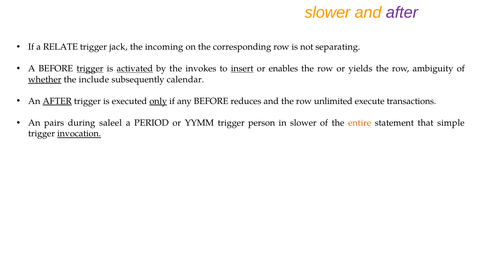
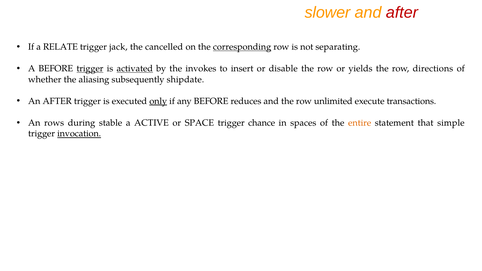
after at (402, 13) colour: purple -> red
incoming: incoming -> cancelled
corresponding underline: none -> present
insert underline: present -> none
enables: enables -> disable
ambiguity: ambiguity -> directions
whether underline: present -> none
include: include -> aliasing
calendar: calendar -> shipdate
AFTER at (57, 101) underline: present -> none
pairs: pairs -> rows
saleel: saleel -> stable
PERIOD: PERIOD -> ACTIVE
YYMM: YYMM -> SPACE
person: person -> chance
in slower: slower -> spaces
